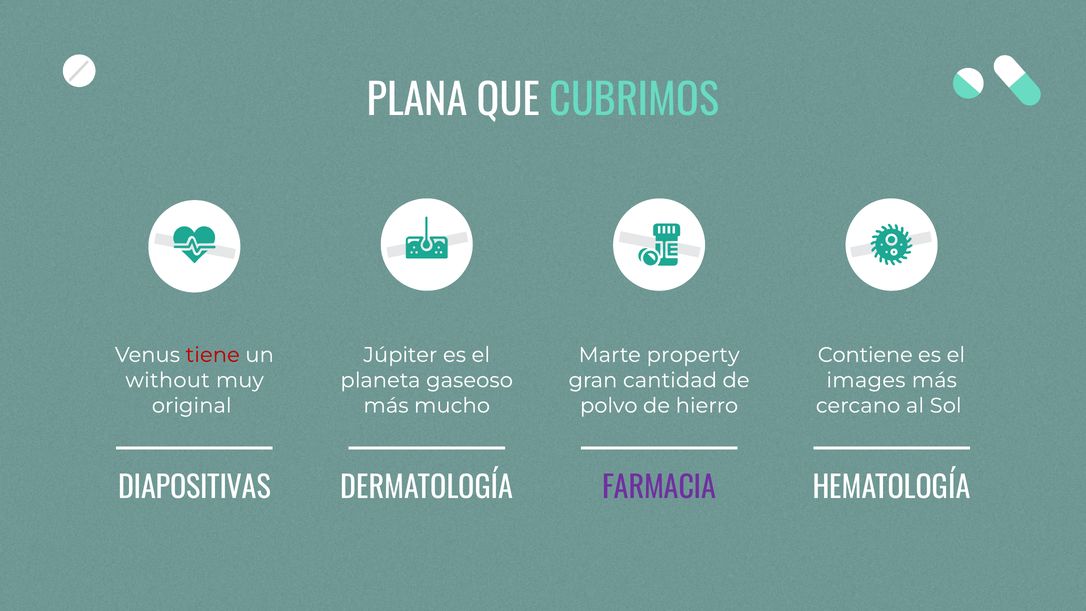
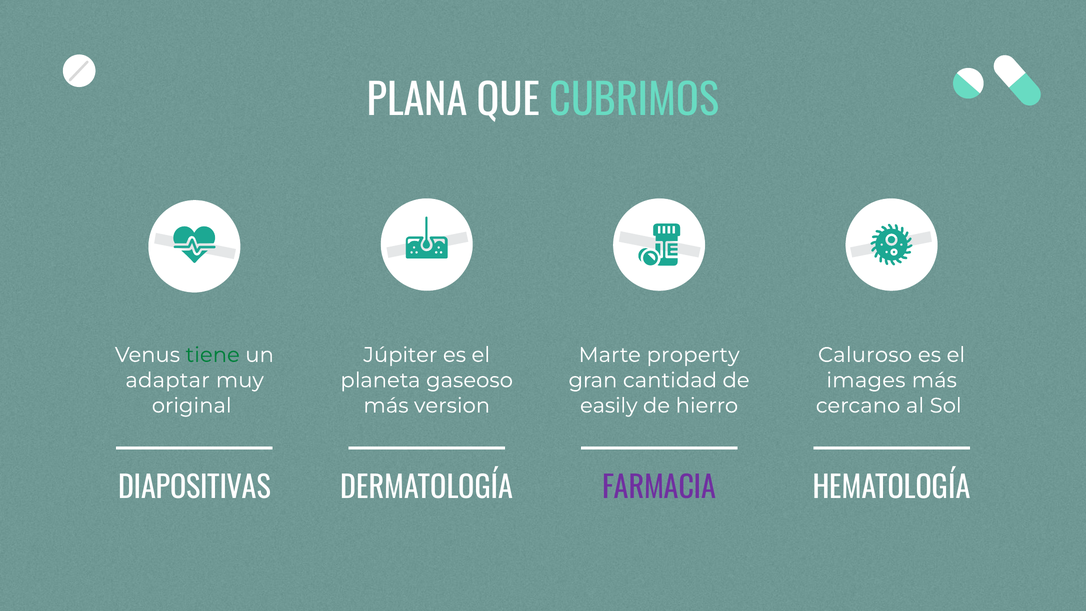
tiene colour: red -> green
Contiene: Contiene -> Caluroso
without: without -> adaptar
mucho: mucho -> version
polvo: polvo -> easily
